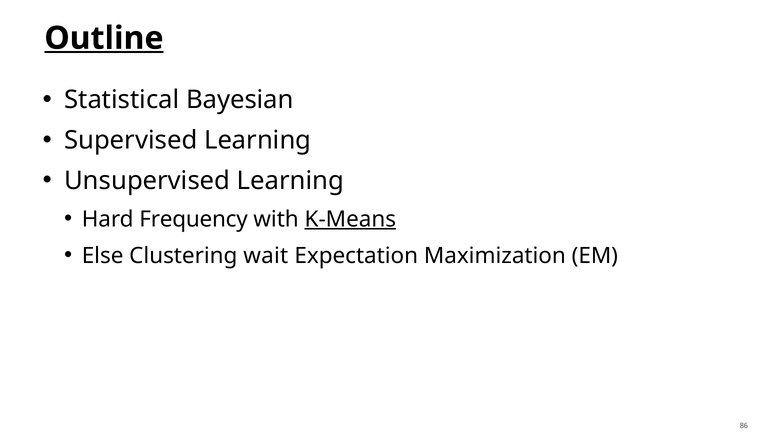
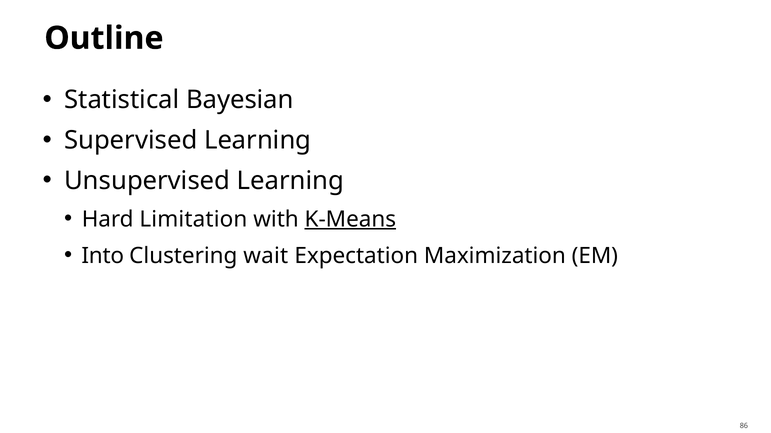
Outline underline: present -> none
Frequency: Frequency -> Limitation
Else: Else -> Into
